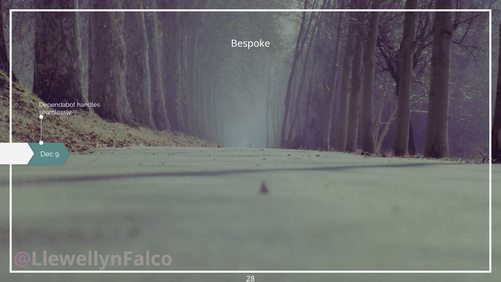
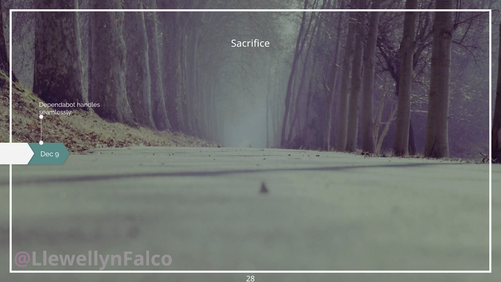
Bespoke: Bespoke -> Sacrifice
